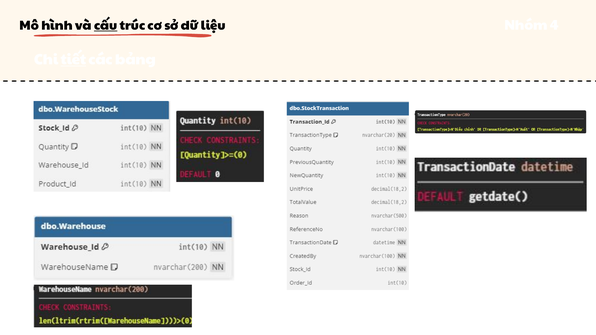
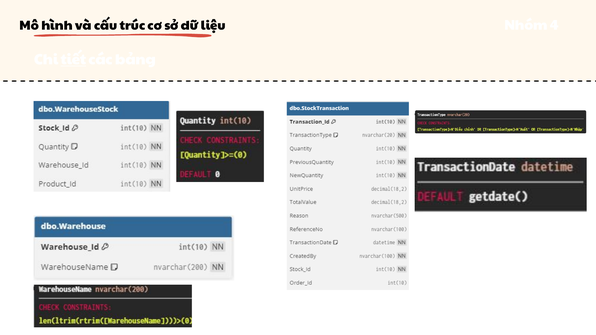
cấu underline: present -> none
